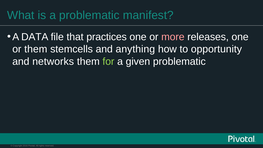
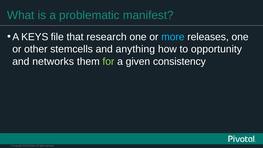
DATA: DATA -> KEYS
practices: practices -> research
more colour: pink -> light blue
or them: them -> other
given problematic: problematic -> consistency
